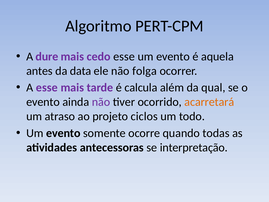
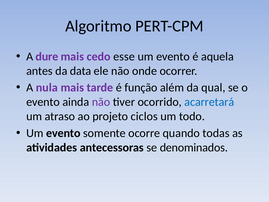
folga: folga -> onde
A esse: esse -> nula
calcula: calcula -> função
acarretará colour: orange -> blue
interpretação: interpretação -> denominados
